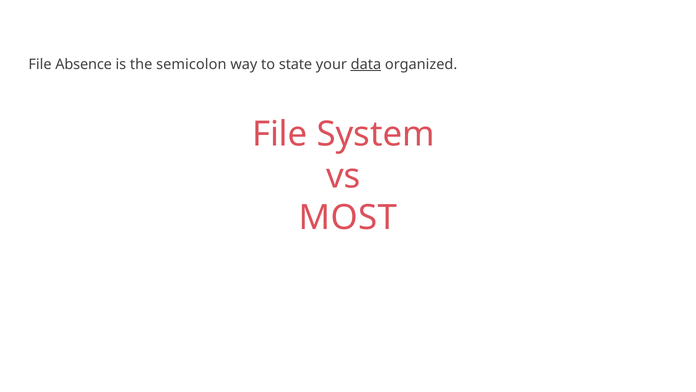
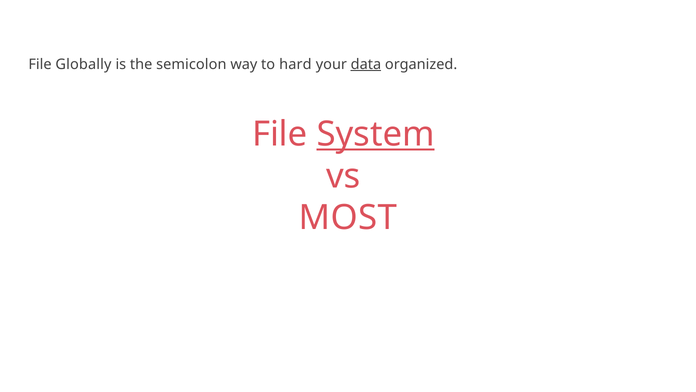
Absence: Absence -> Globally
state: state -> hard
System underline: none -> present
